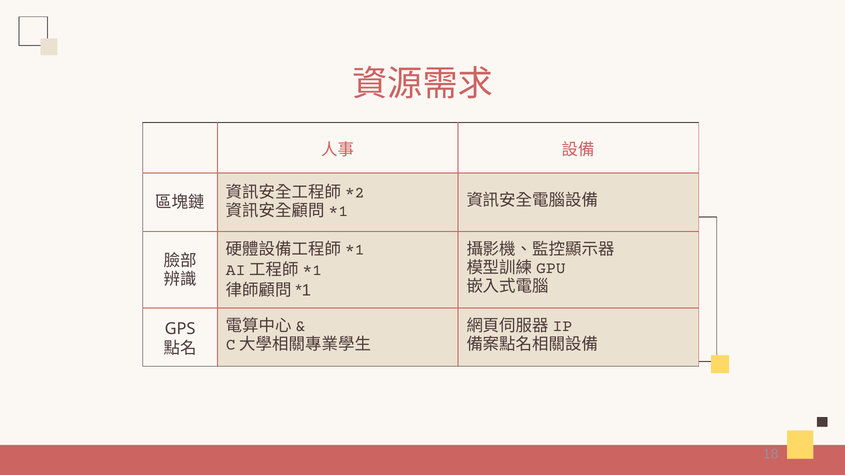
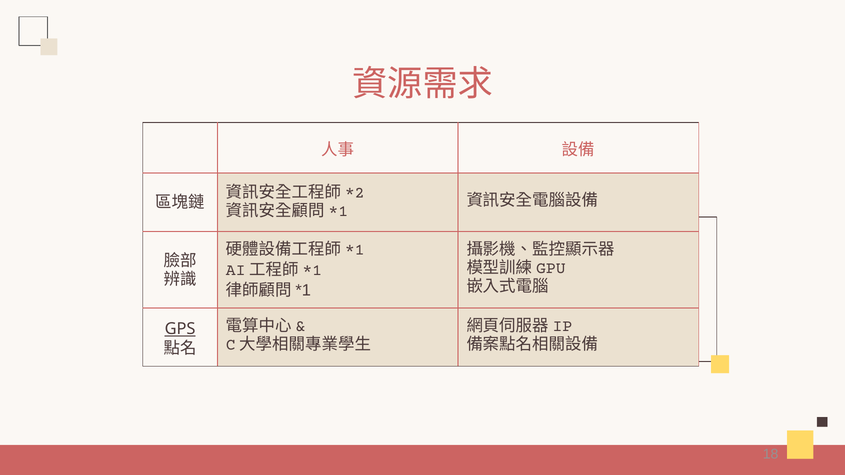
GPS underline: none -> present
